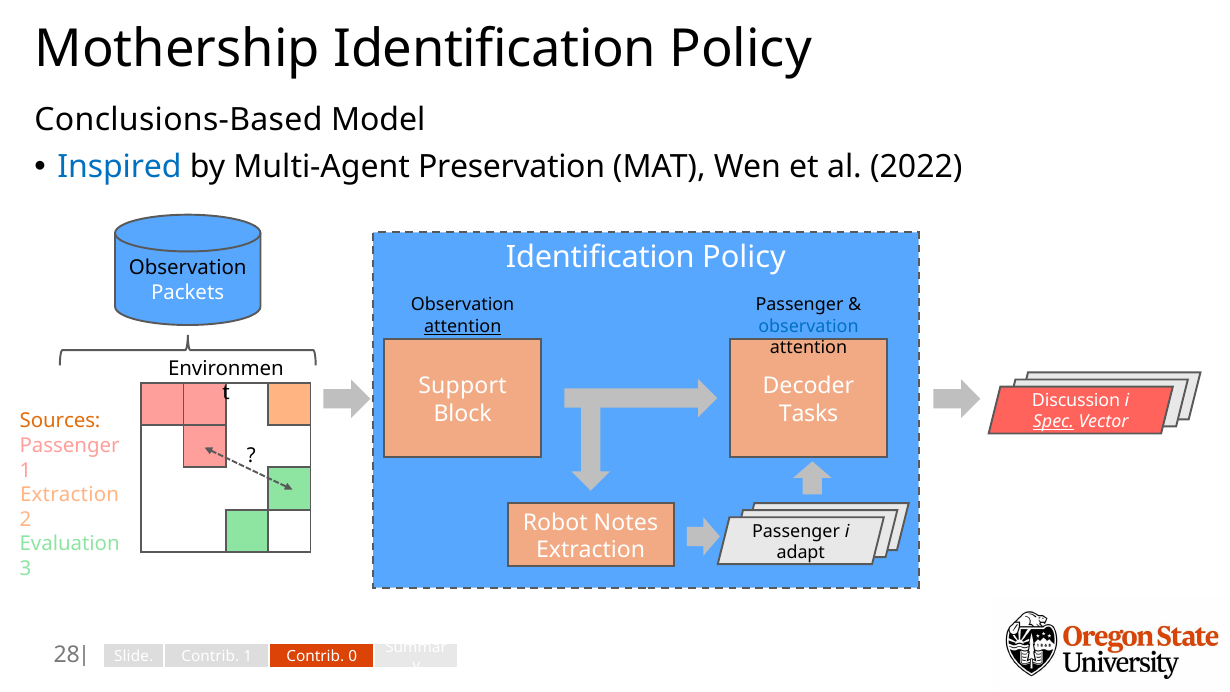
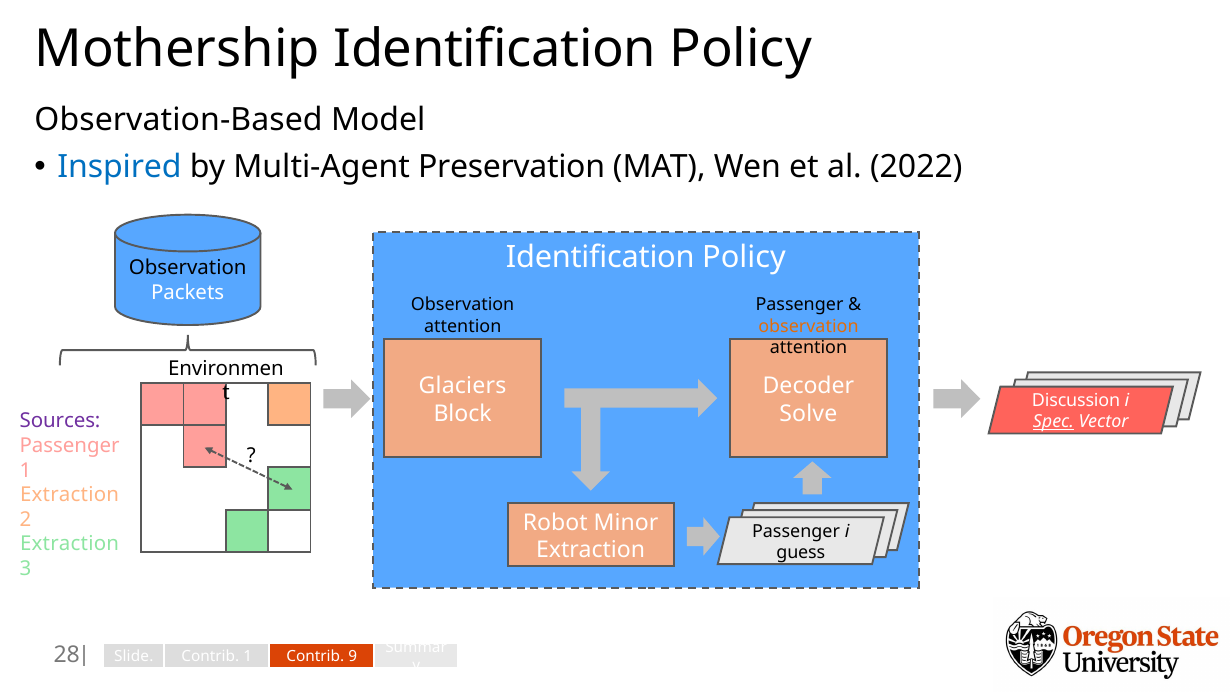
Conclusions-Based: Conclusions-Based -> Observation-Based
attention at (463, 326) underline: present -> none
observation at (808, 326) colour: blue -> orange
Support: Support -> Glaciers
Tasks: Tasks -> Solve
Sources colour: orange -> purple
Notes: Notes -> Minor
Evaluation at (70, 544): Evaluation -> Extraction
adapt: adapt -> guess
0: 0 -> 9
